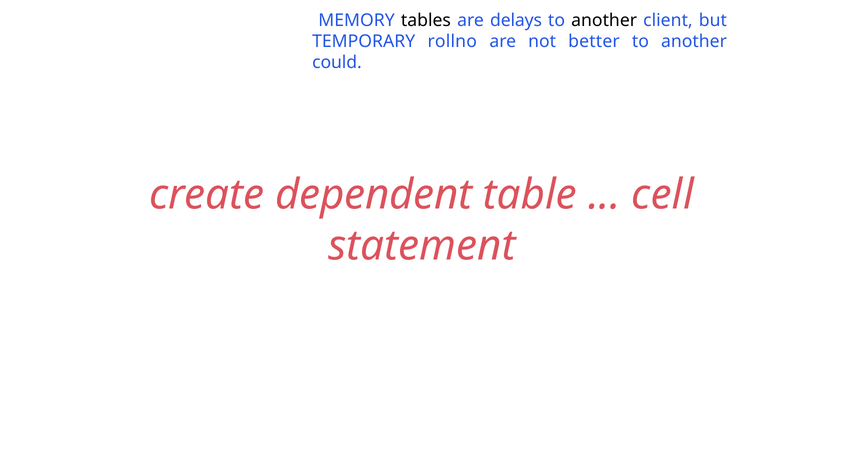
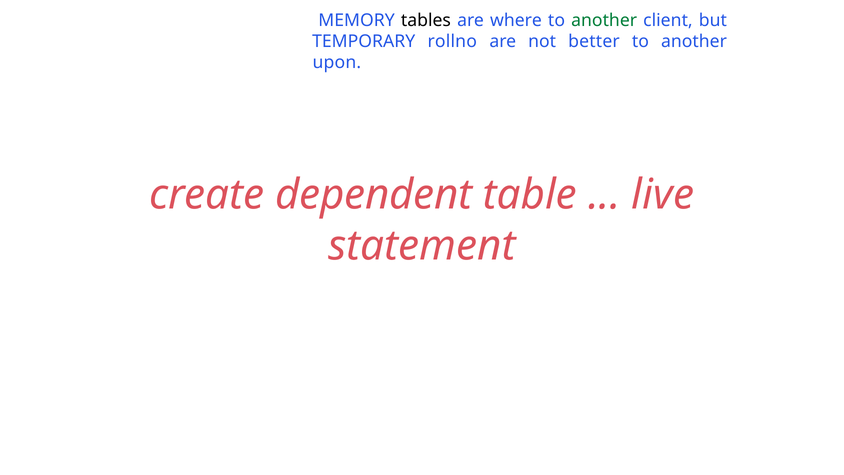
delays: delays -> where
another at (604, 20) colour: black -> green
could: could -> upon
cell: cell -> live
